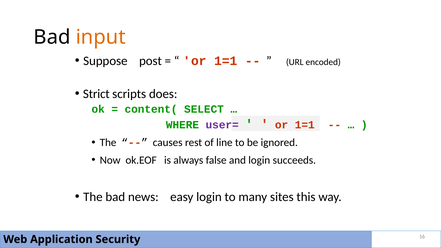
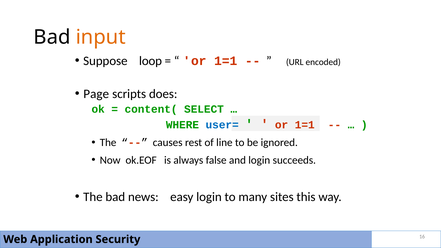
post: post -> loop
Strict: Strict -> Page
user= colour: purple -> blue
